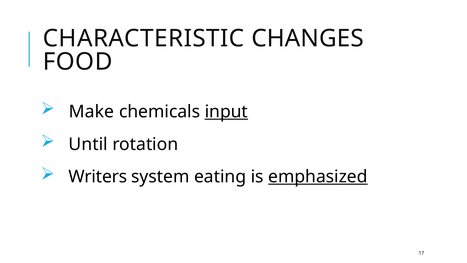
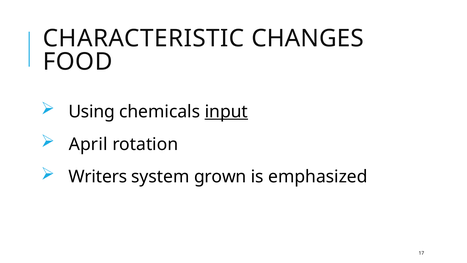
Make: Make -> Using
Until: Until -> April
eating: eating -> grown
emphasized underline: present -> none
